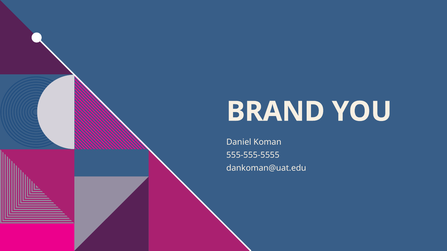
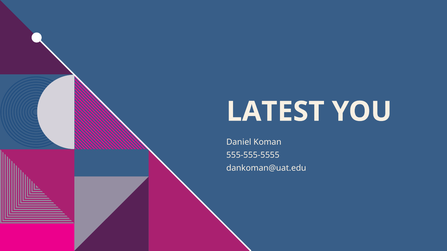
BRAND: BRAND -> LATEST
